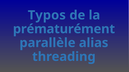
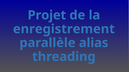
Typos: Typos -> Projet
prématurément: prématurément -> enregistrement
